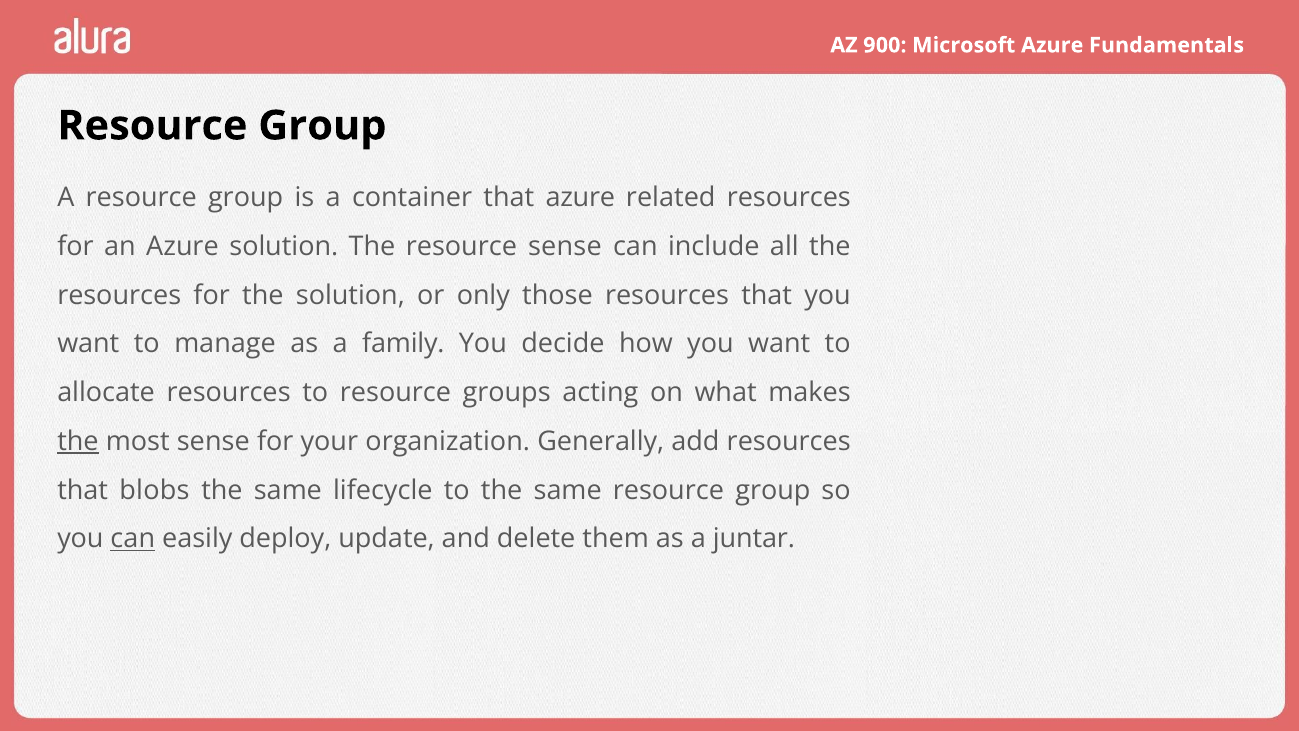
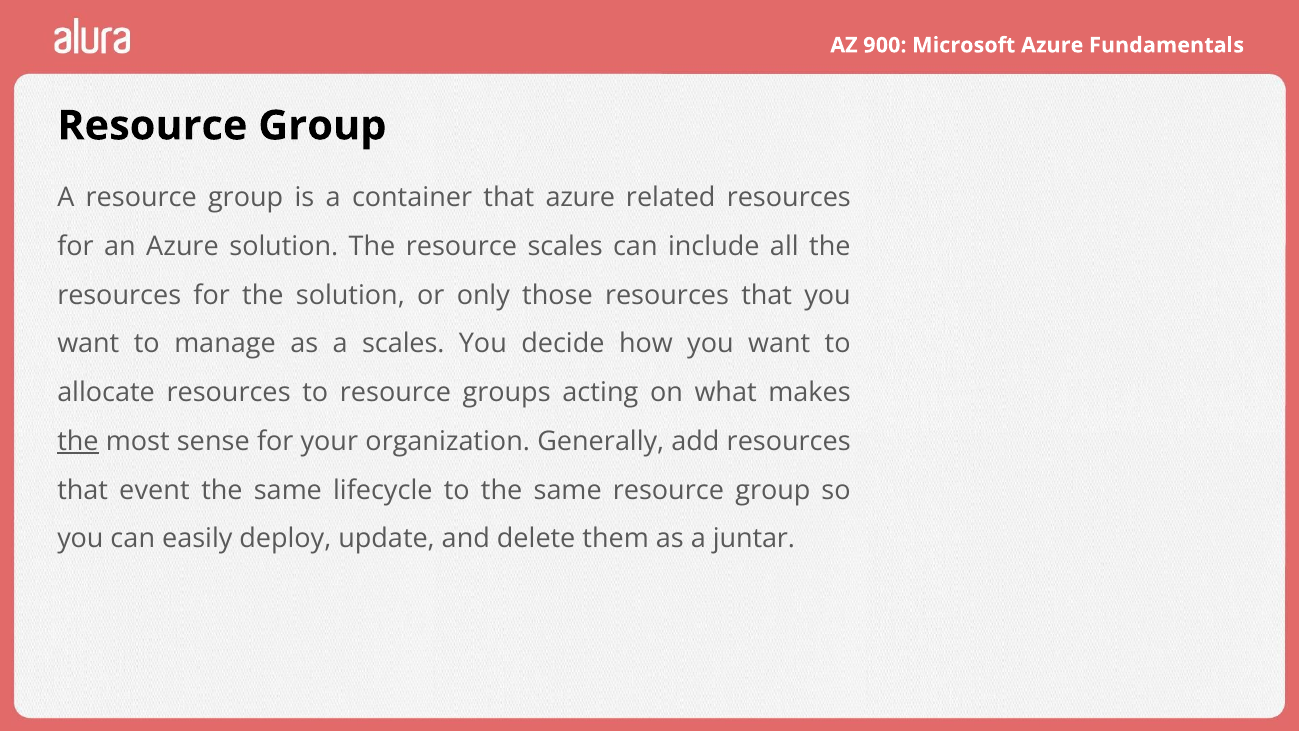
resource sense: sense -> scales
a family: family -> scales
blobs: blobs -> event
can at (133, 539) underline: present -> none
